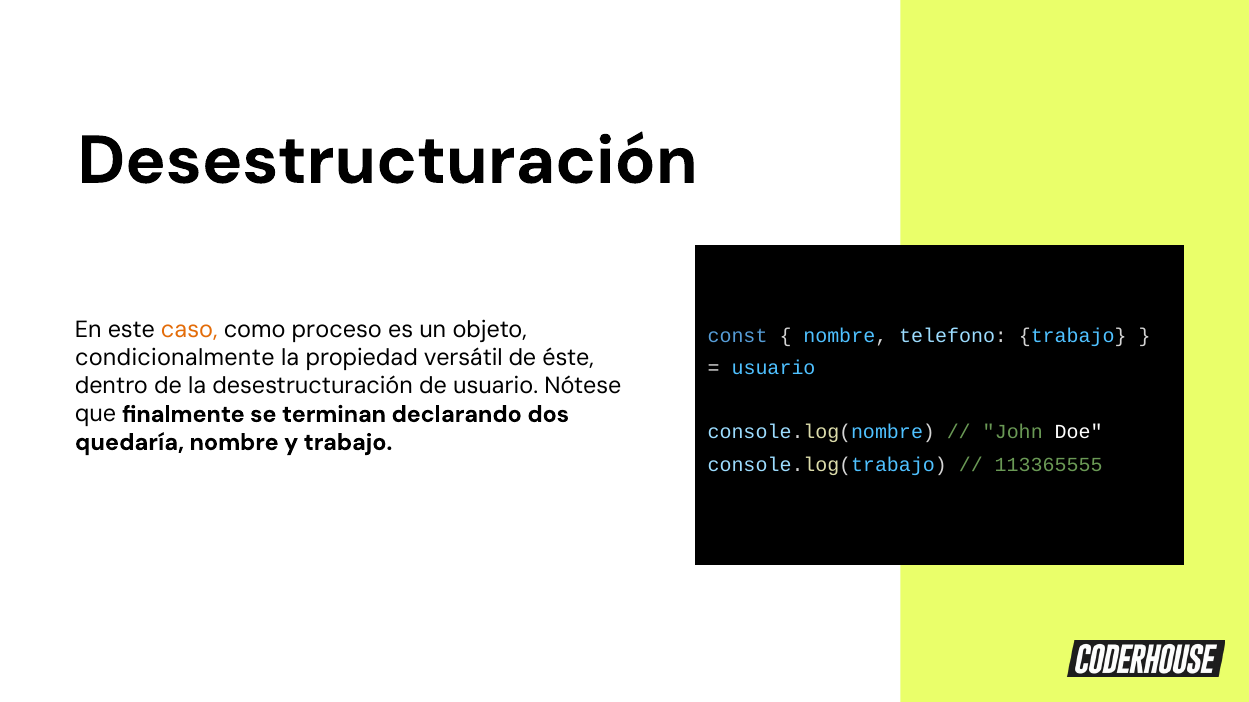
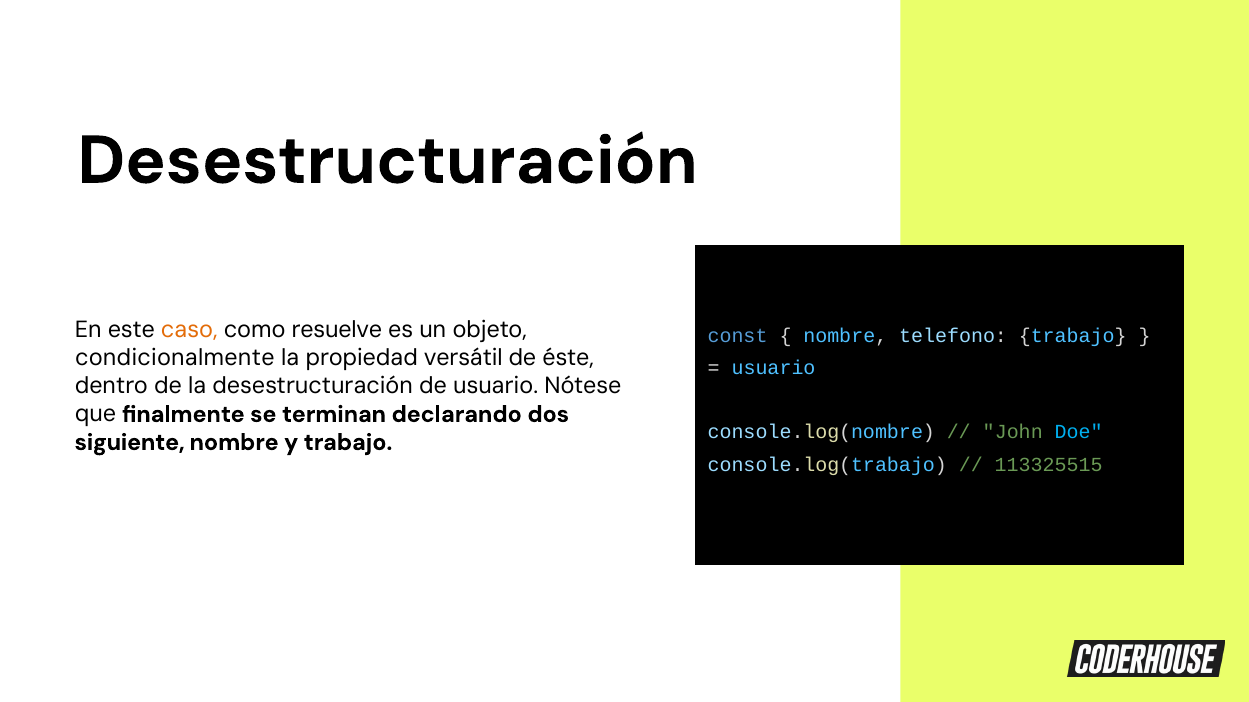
proceso: proceso -> resuelve
Doe colour: white -> light blue
quedaría: quedaría -> siguiente
113365555: 113365555 -> 113325515
